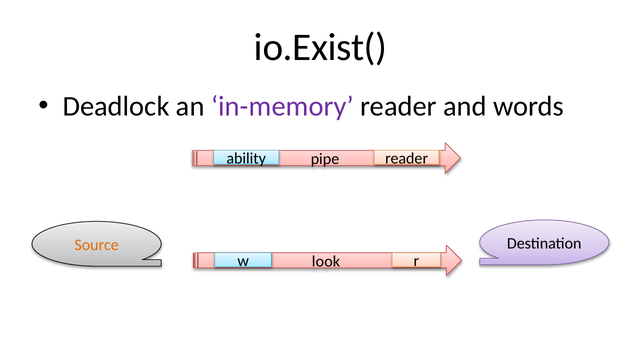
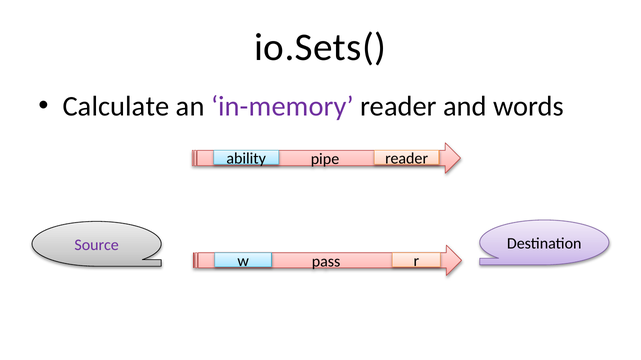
io.Exist(: io.Exist( -> io.Sets(
Deadlock: Deadlock -> Calculate
Source colour: orange -> purple
look: look -> pass
